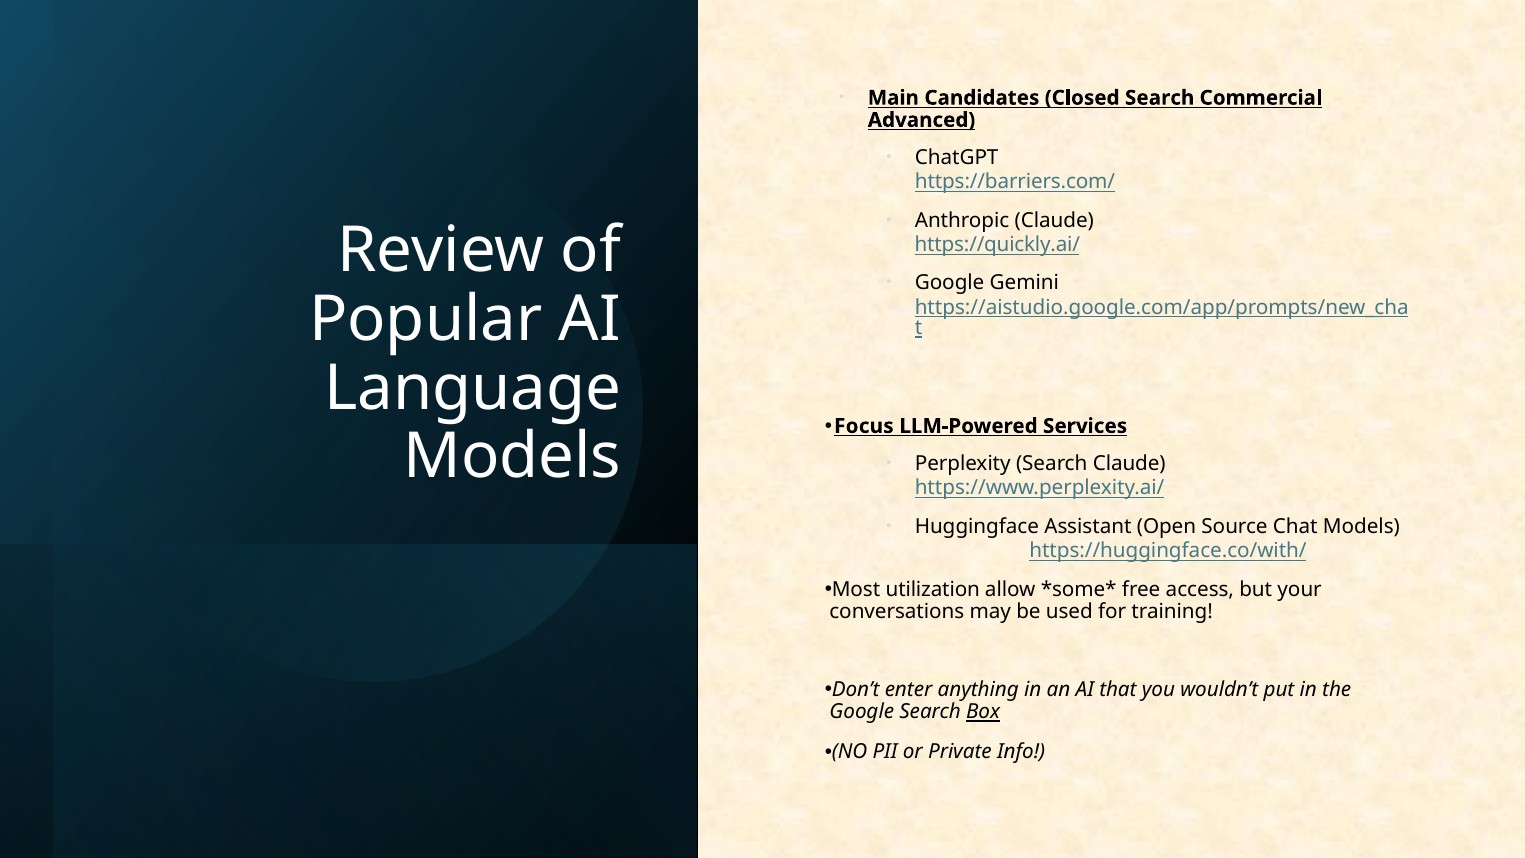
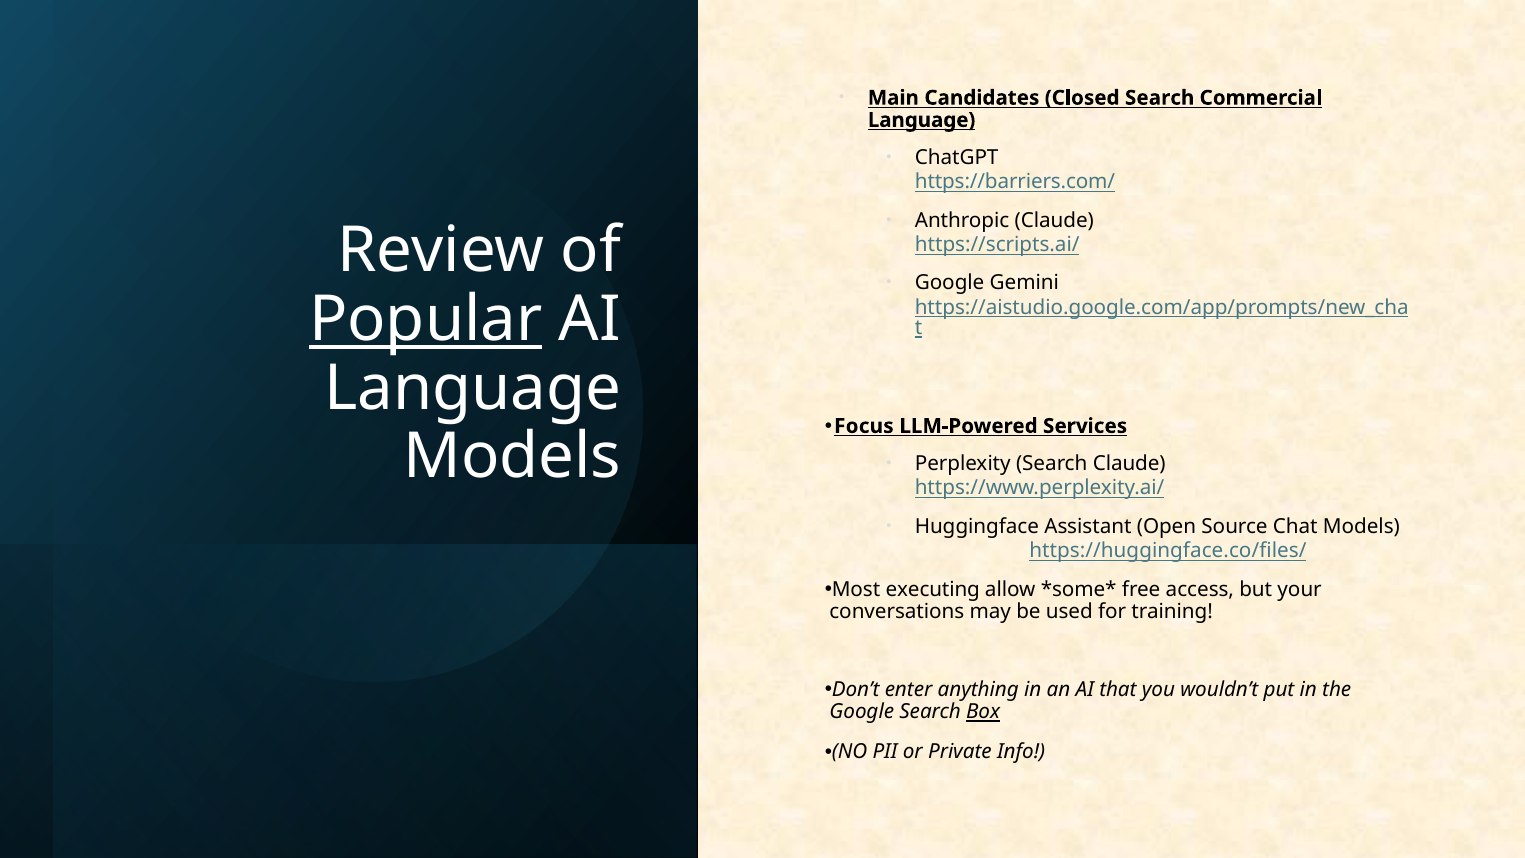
Advanced at (922, 120): Advanced -> Language
https://quickly.ai/: https://quickly.ai/ -> https://scripts.ai/
Popular underline: none -> present
https://huggingface.co/with/: https://huggingface.co/with/ -> https://huggingface.co/files/
utilization: utilization -> executing
